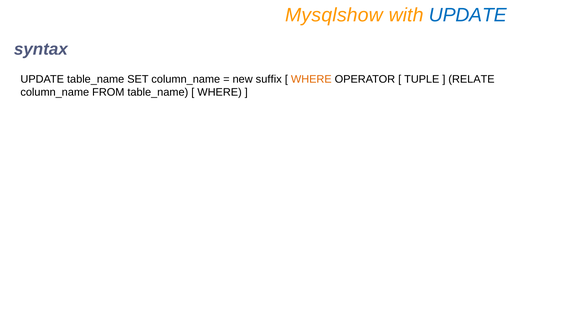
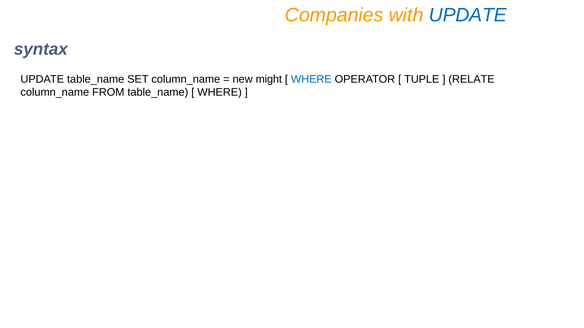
Mysqlshow: Mysqlshow -> Companies
suffix: suffix -> might
WHERE at (311, 79) colour: orange -> blue
